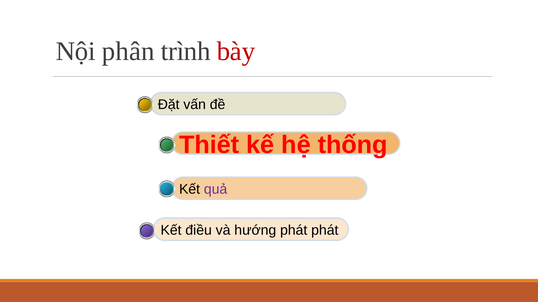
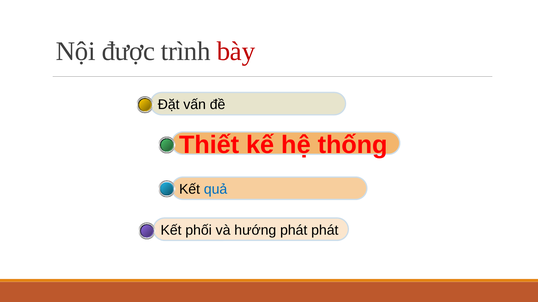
phân: phân -> được
quả colour: purple -> blue
điều: điều -> phối
